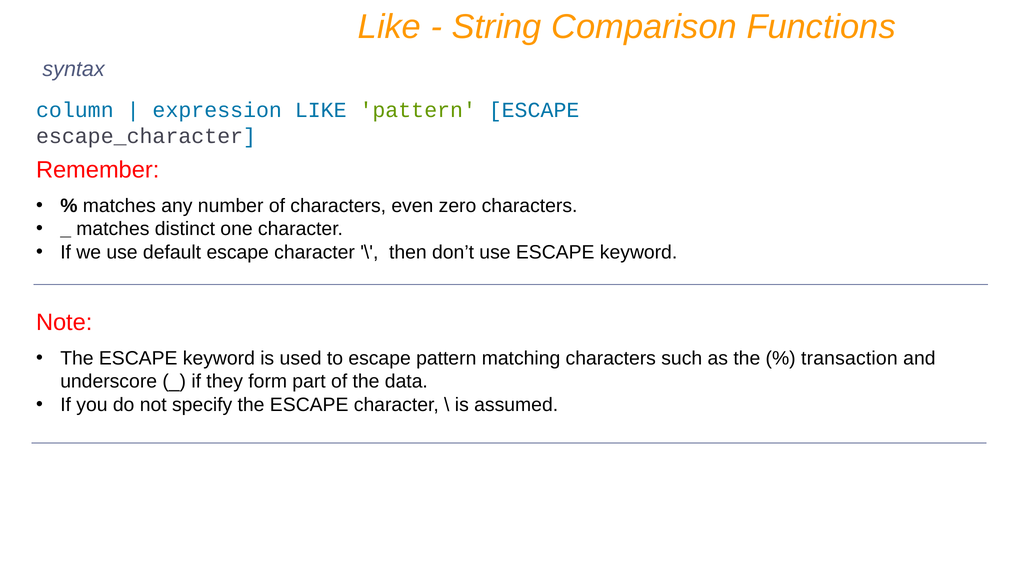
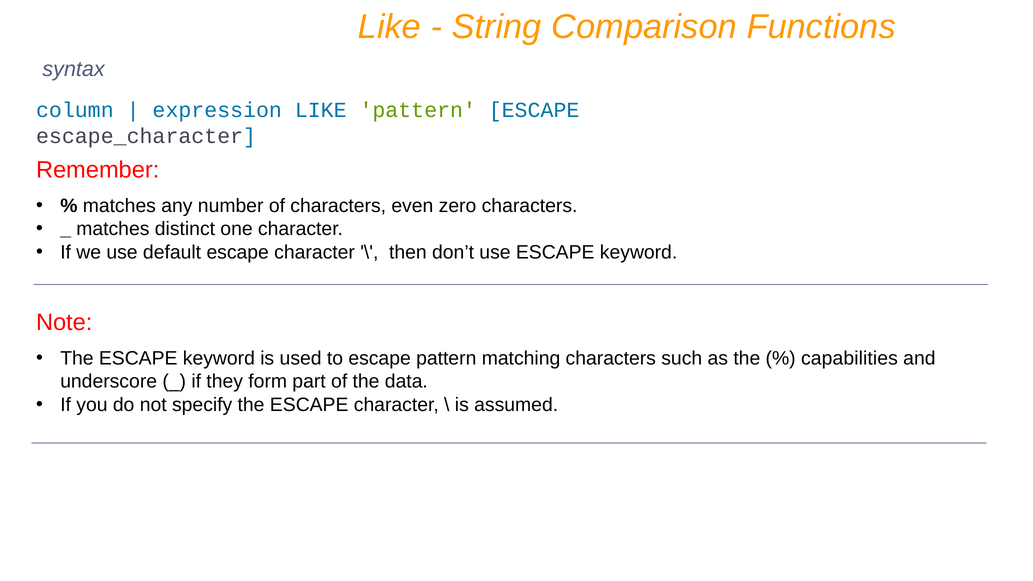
transaction: transaction -> capabilities
